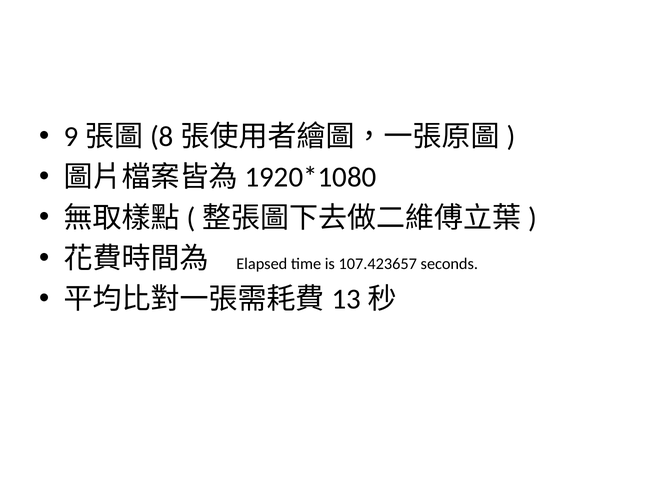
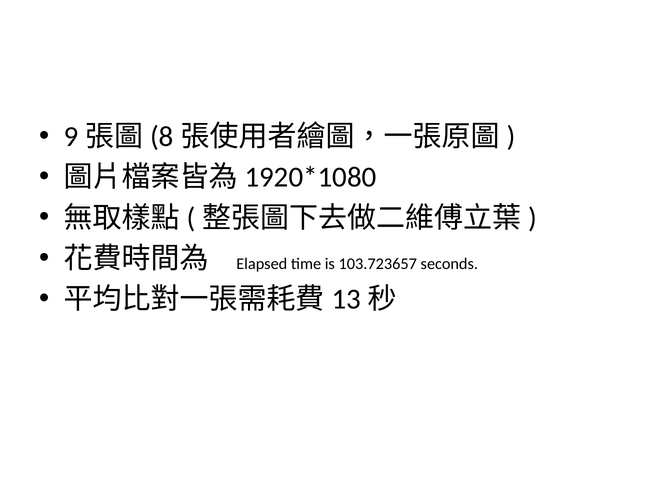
107.423657: 107.423657 -> 103.723657
